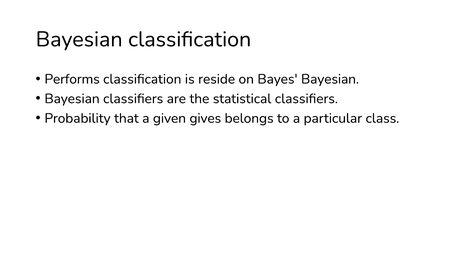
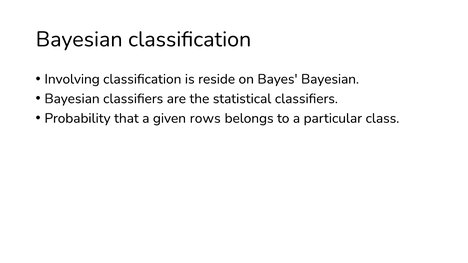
Performs: Performs -> Involving
gives: gives -> rows
